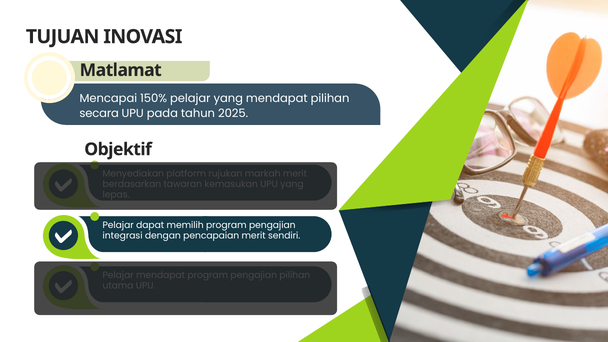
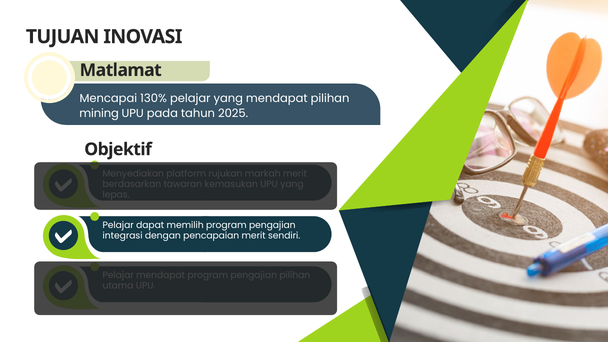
150%: 150% -> 130%
secara: secara -> mining
